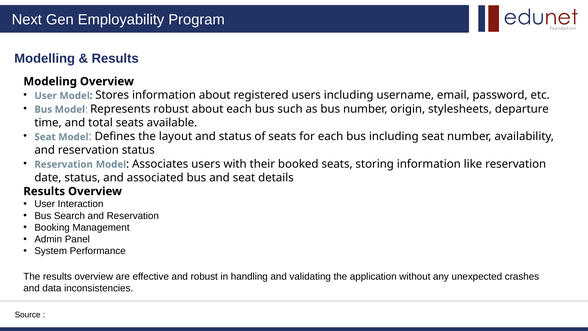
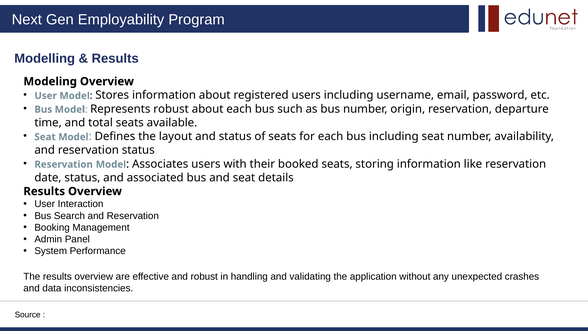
origin stylesheets: stylesheets -> reservation
